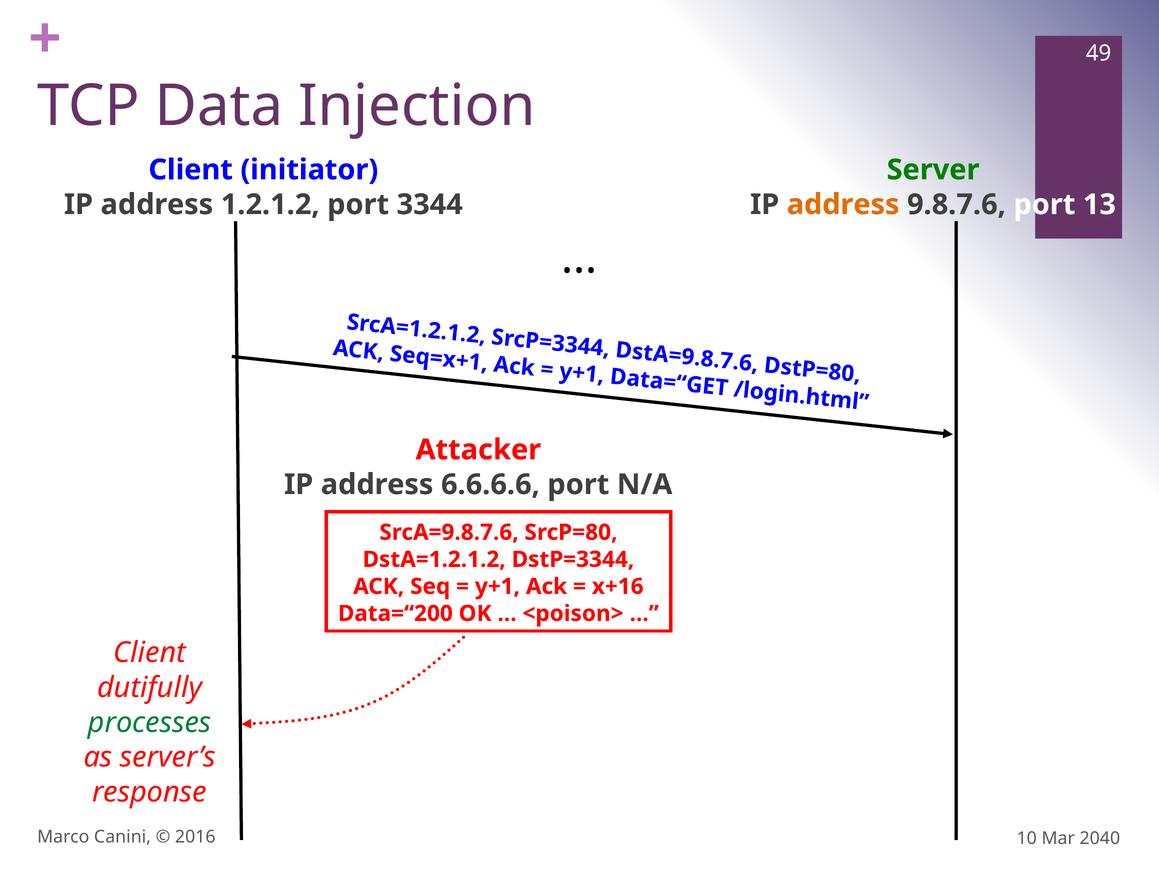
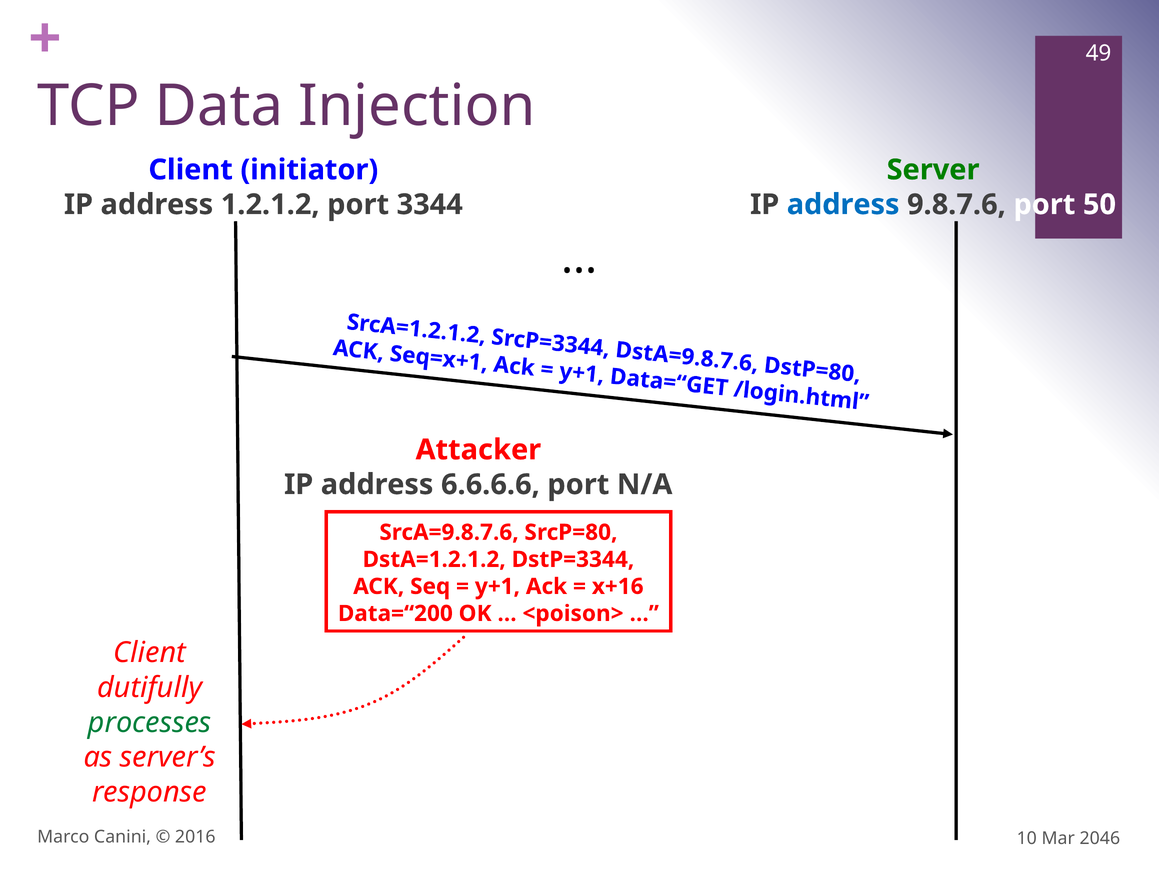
address at (843, 205) colour: orange -> blue
13: 13 -> 50
2040: 2040 -> 2046
